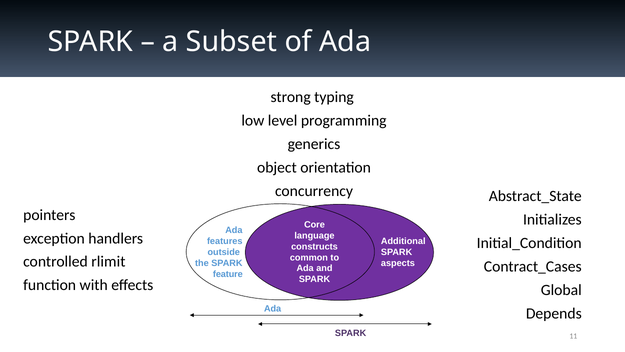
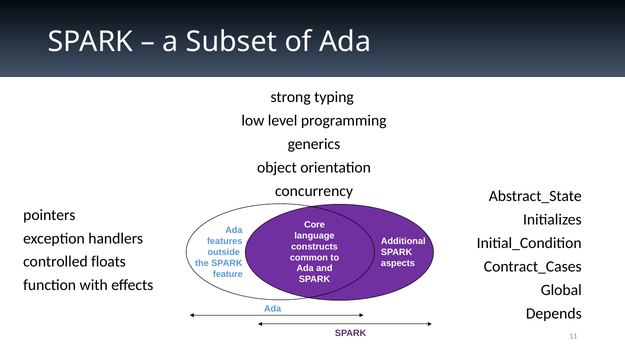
rlimit: rlimit -> floats
